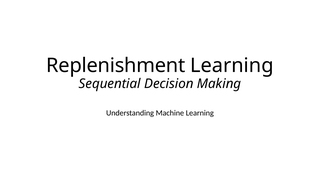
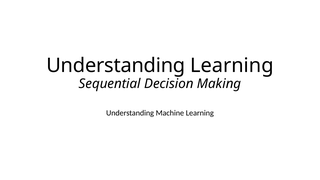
Replenishment at (116, 66): Replenishment -> Understanding
